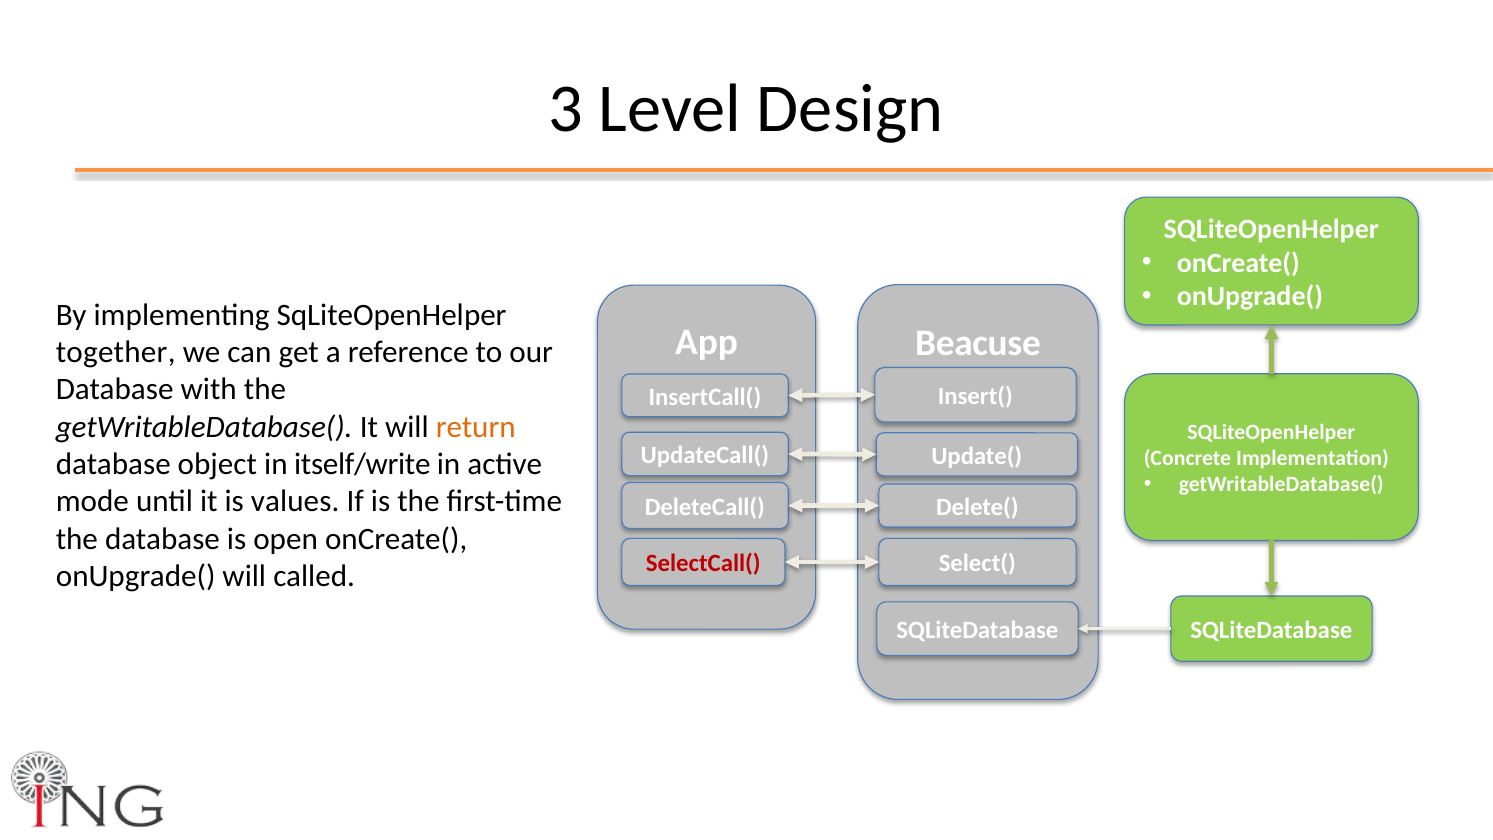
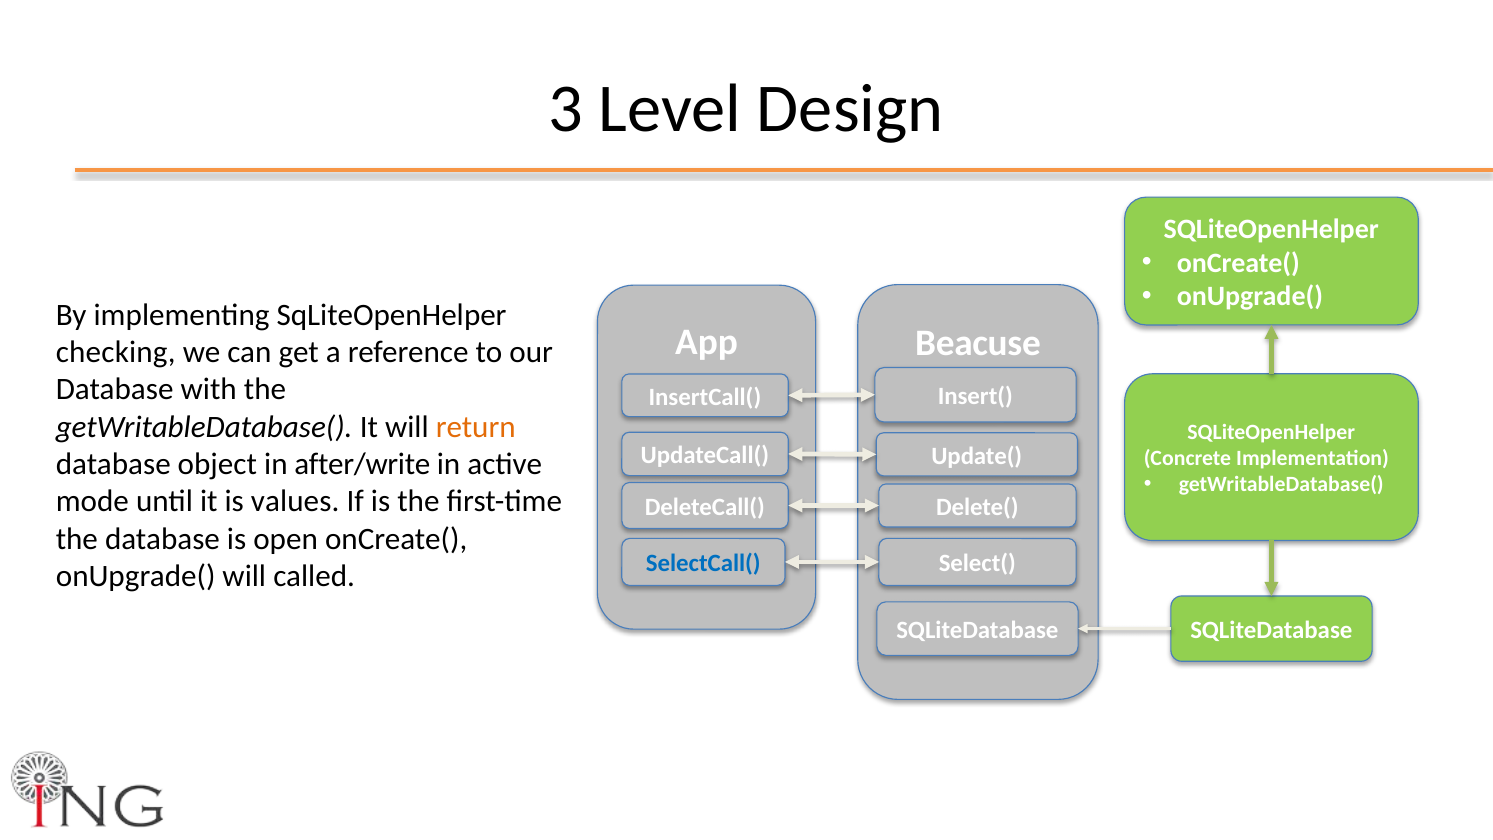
together: together -> checking
itself/write: itself/write -> after/write
SelectCall( colour: red -> blue
